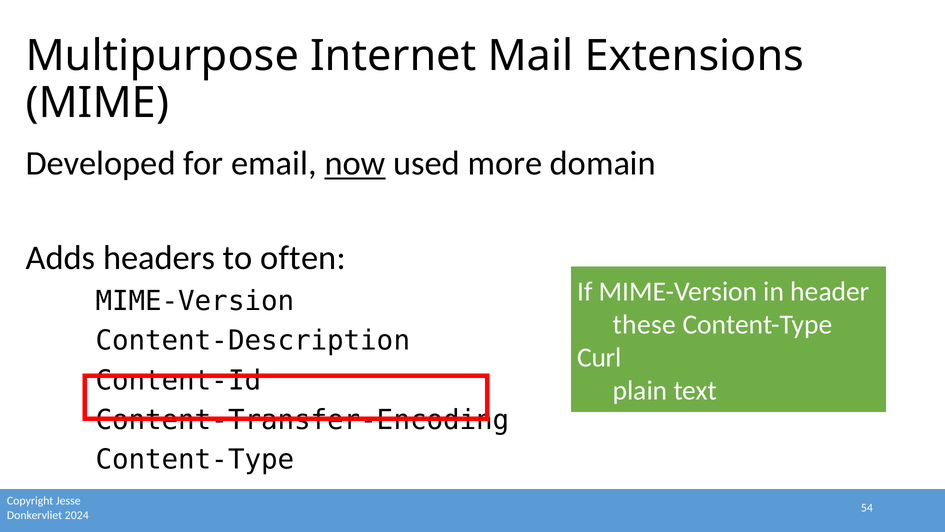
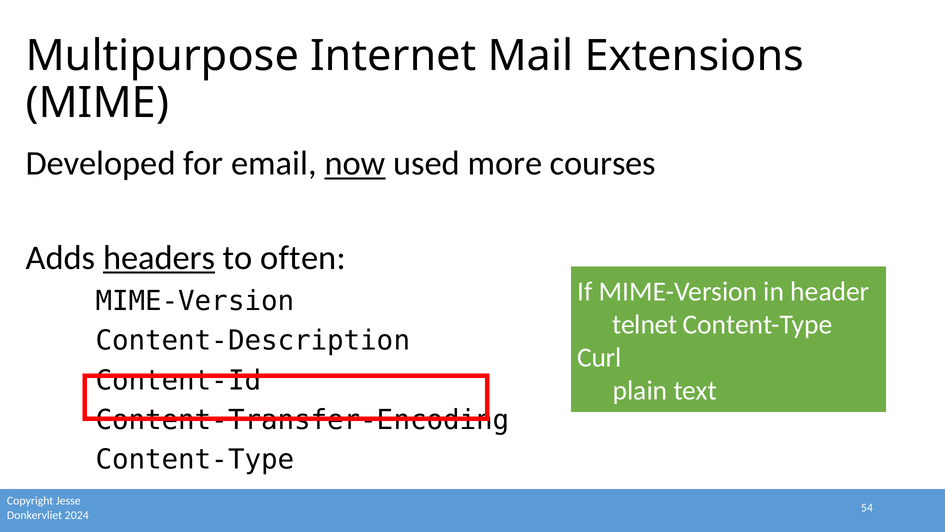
domain: domain -> courses
headers underline: none -> present
these: these -> telnet
